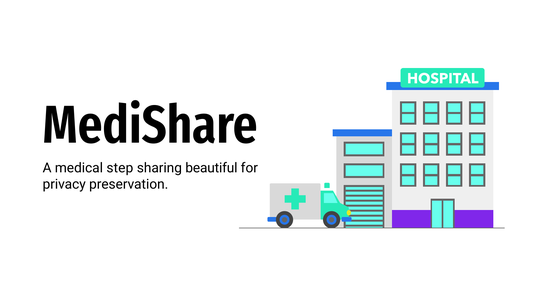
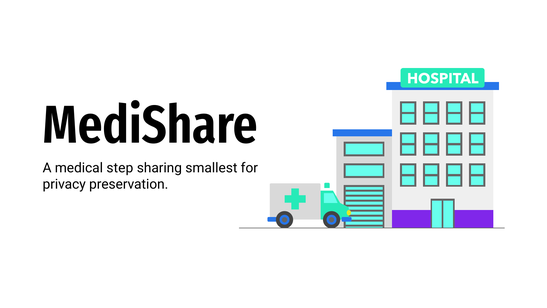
beautiful: beautiful -> smallest
